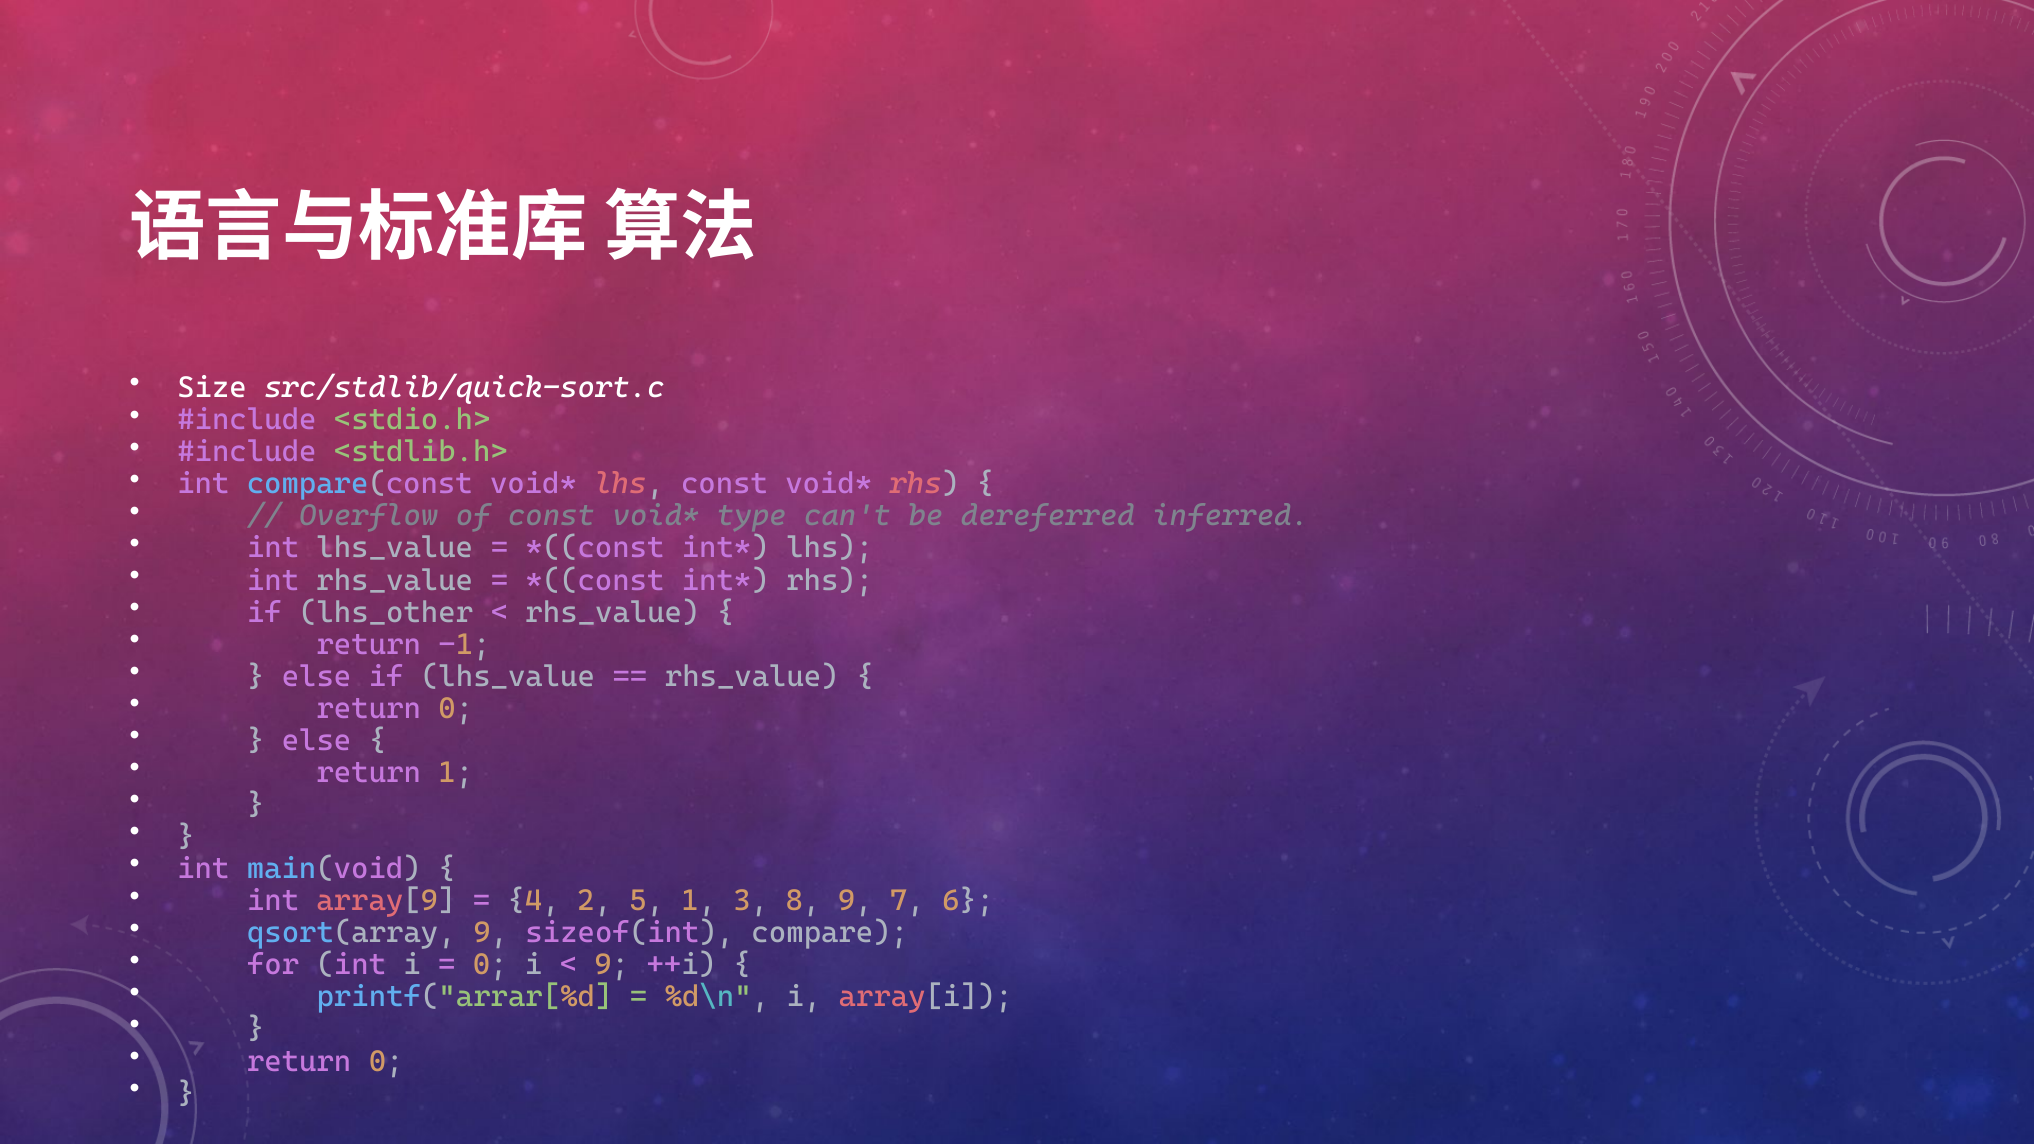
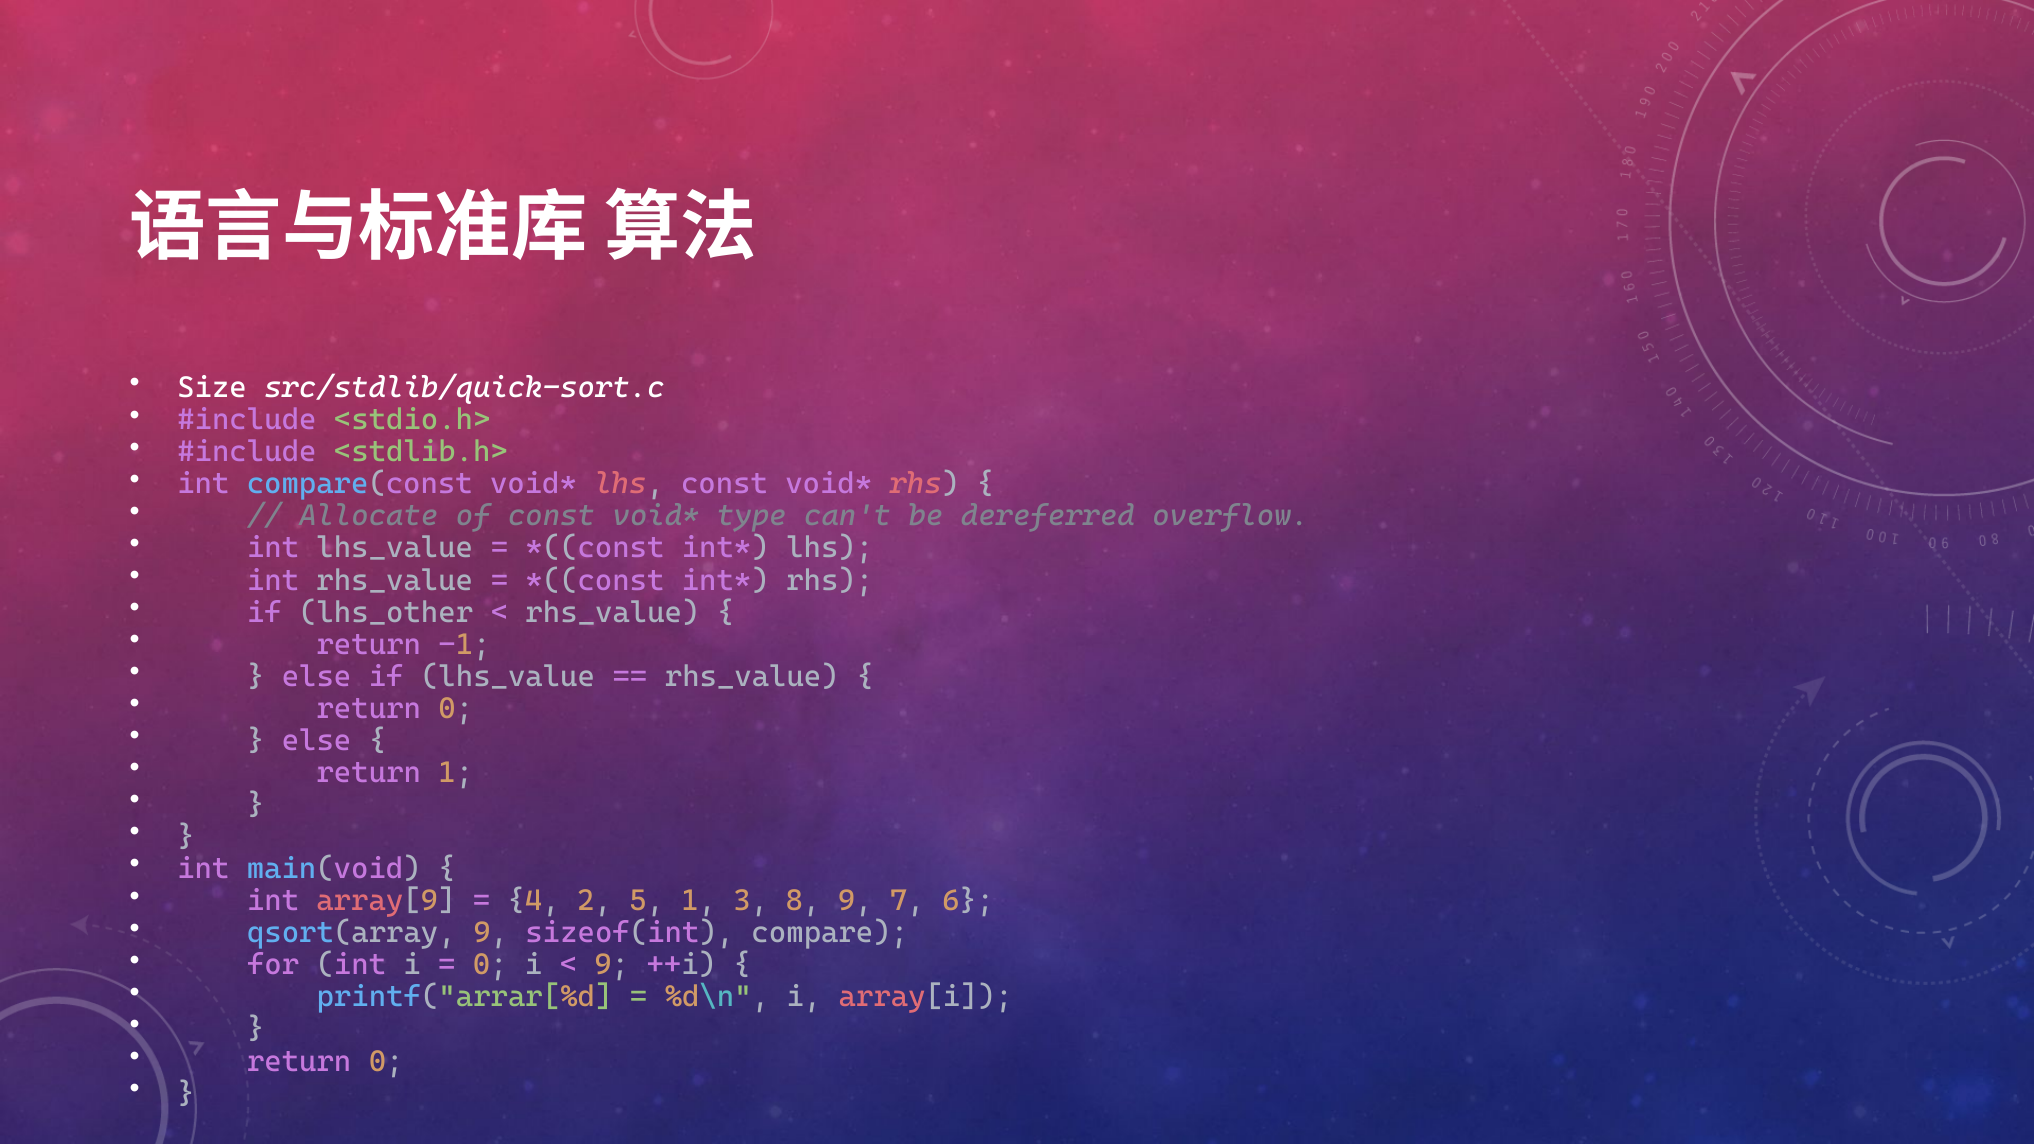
Overflow: Overflow -> Allocate
inferred: inferred -> overflow
